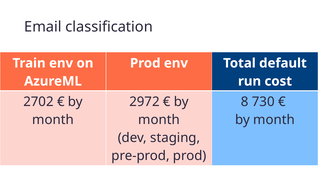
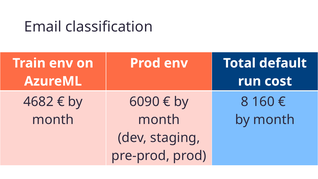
2702: 2702 -> 4682
2972: 2972 -> 6090
730: 730 -> 160
